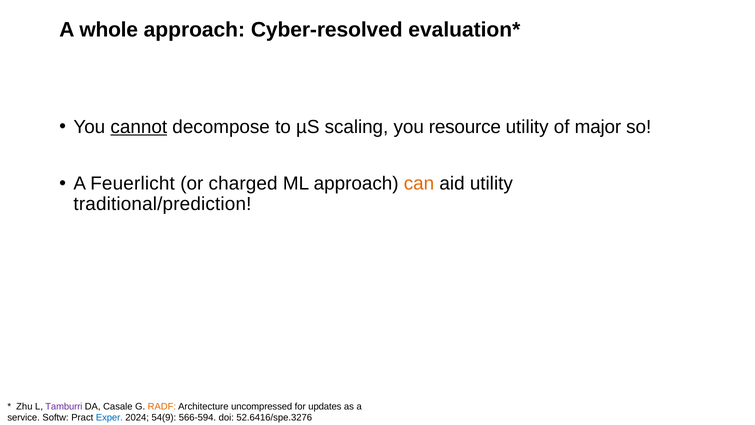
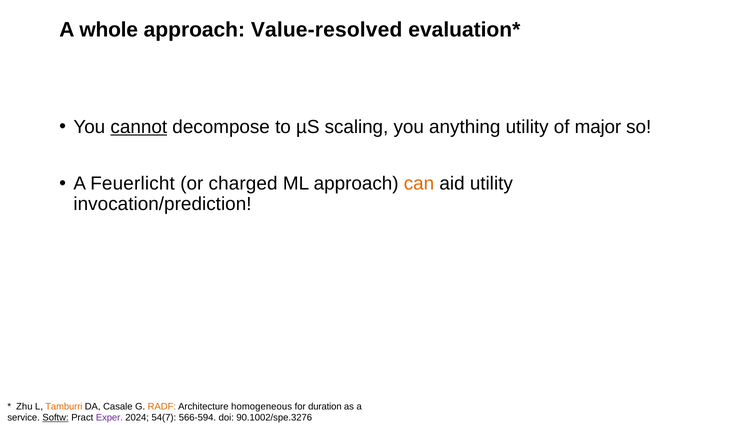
Cyber-resolved: Cyber-resolved -> Value-resolved
resource: resource -> anything
traditional/prediction: traditional/prediction -> invocation/prediction
Tamburri colour: purple -> orange
uncompressed: uncompressed -> homogeneous
updates: updates -> duration
Softw underline: none -> present
Exper colour: blue -> purple
54(9: 54(9 -> 54(7
52.6416/spe.3276: 52.6416/spe.3276 -> 90.1002/spe.3276
